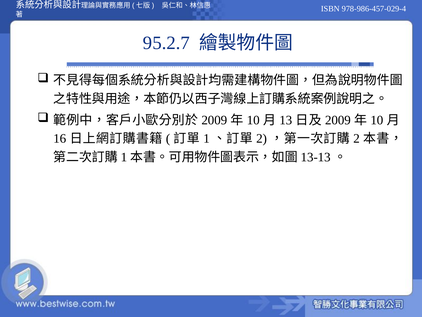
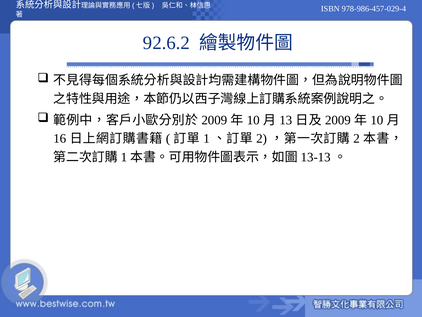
95.2.7: 95.2.7 -> 92.6.2
